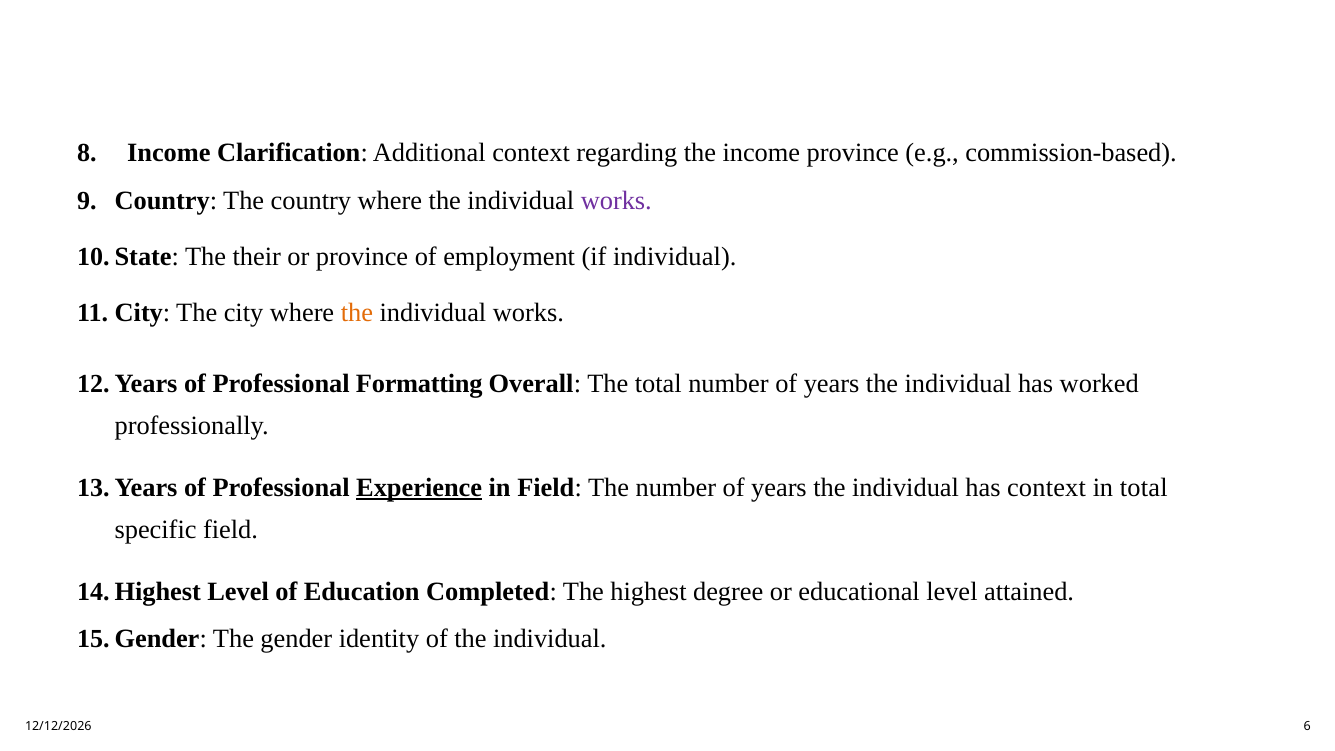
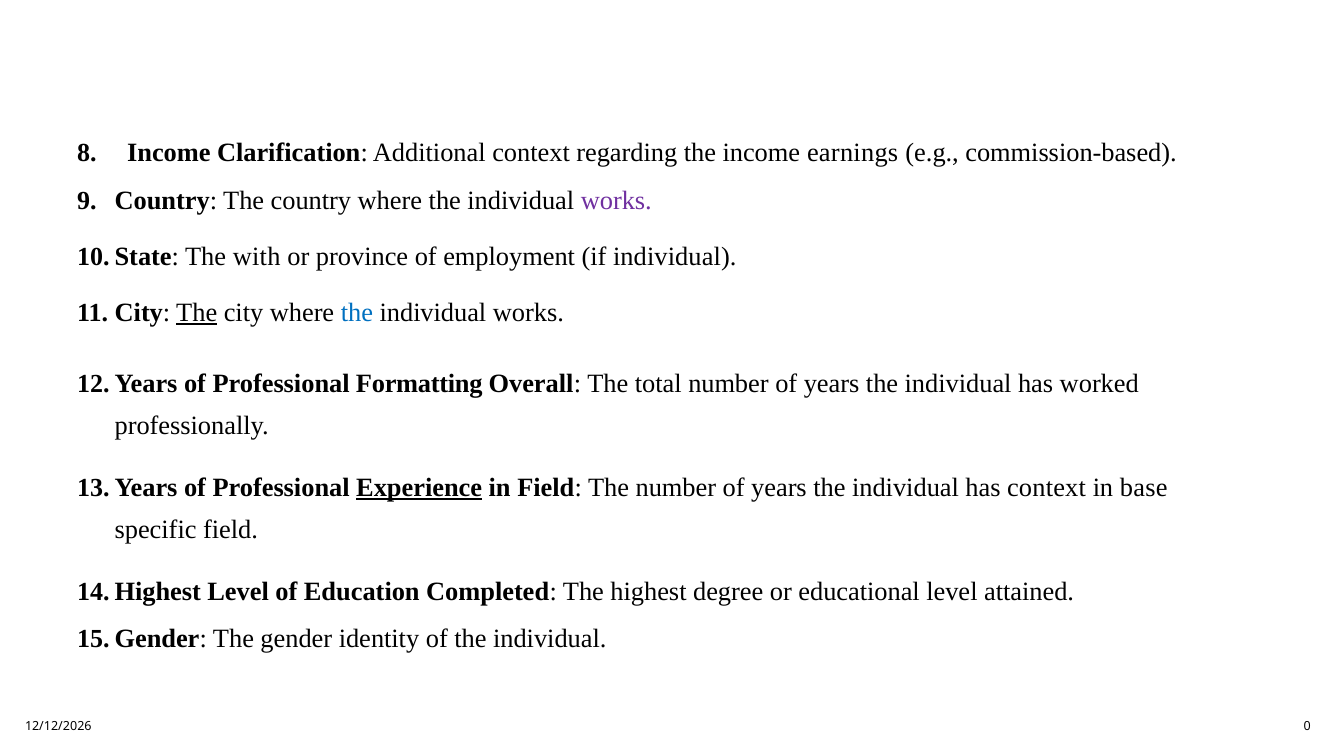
income province: province -> earnings
their: their -> with
The at (197, 313) underline: none -> present
the at (357, 313) colour: orange -> blue
in total: total -> base
6: 6 -> 0
